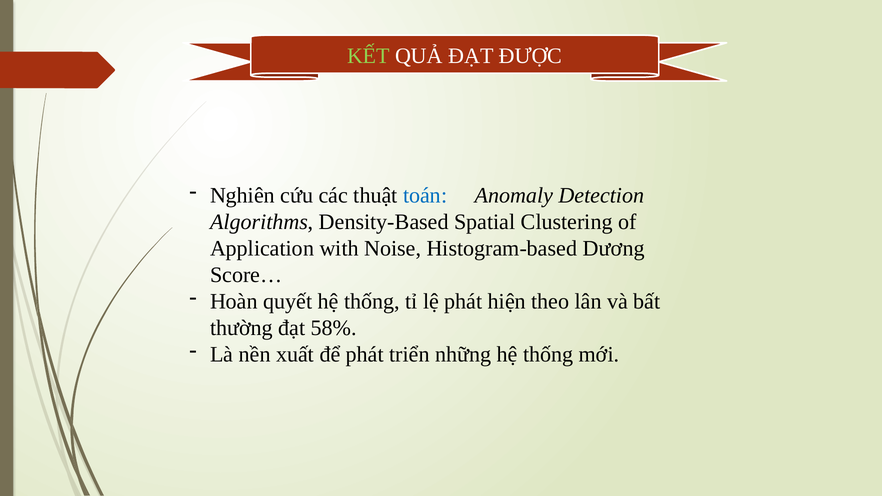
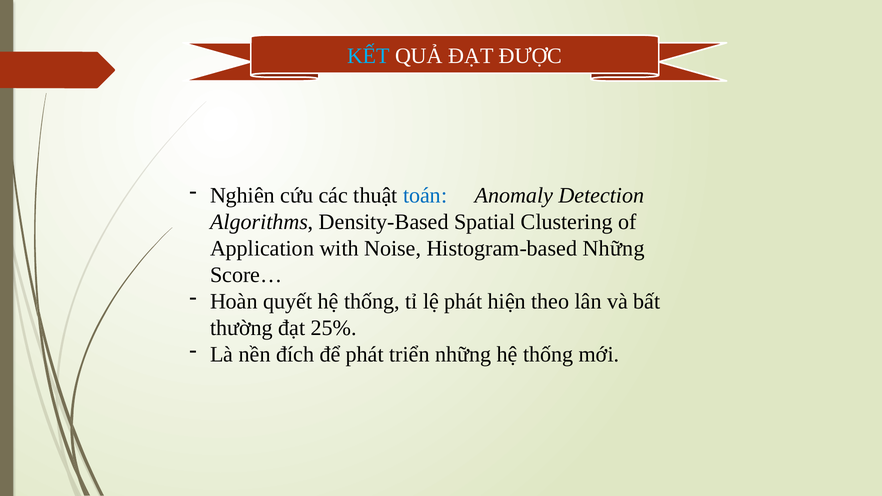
KẾT colour: light green -> light blue
Histogram-based Dương: Dương -> Những
58%: 58% -> 25%
xuất: xuất -> đích
